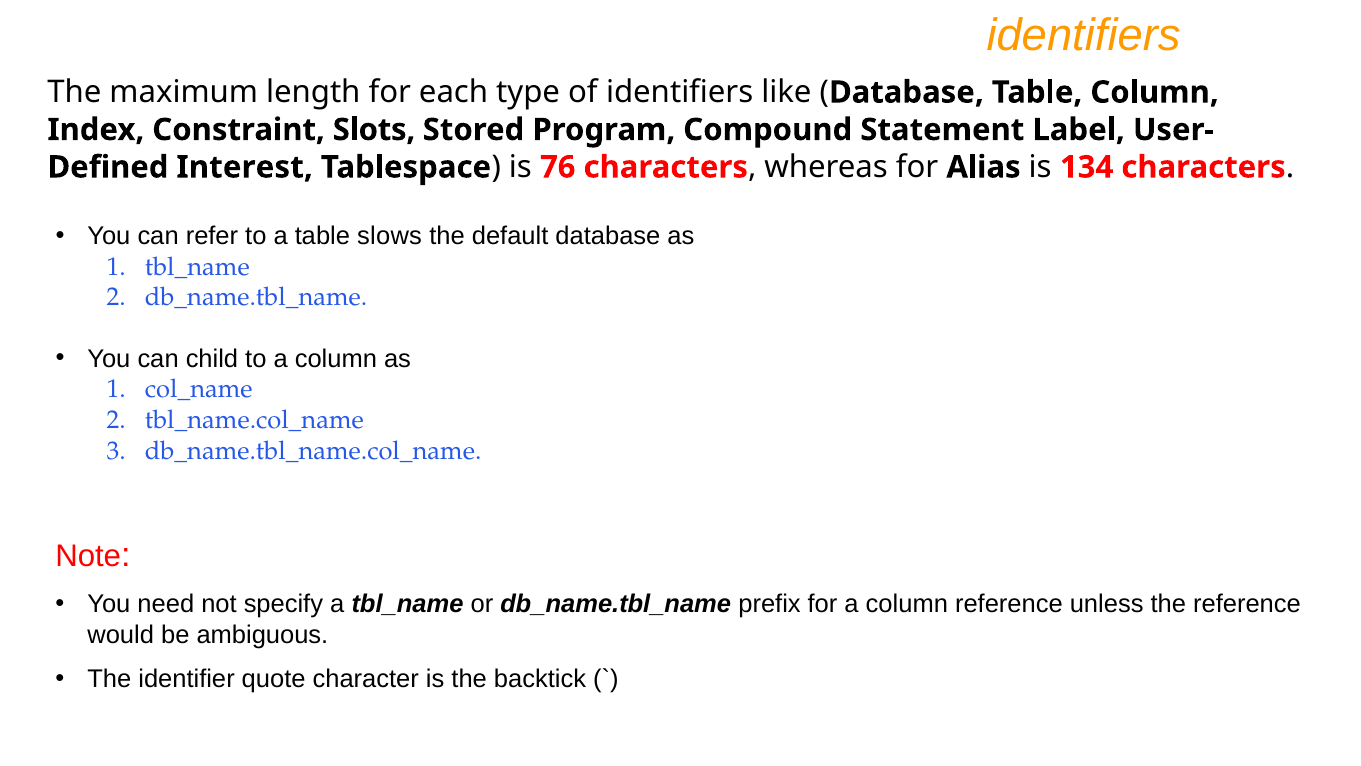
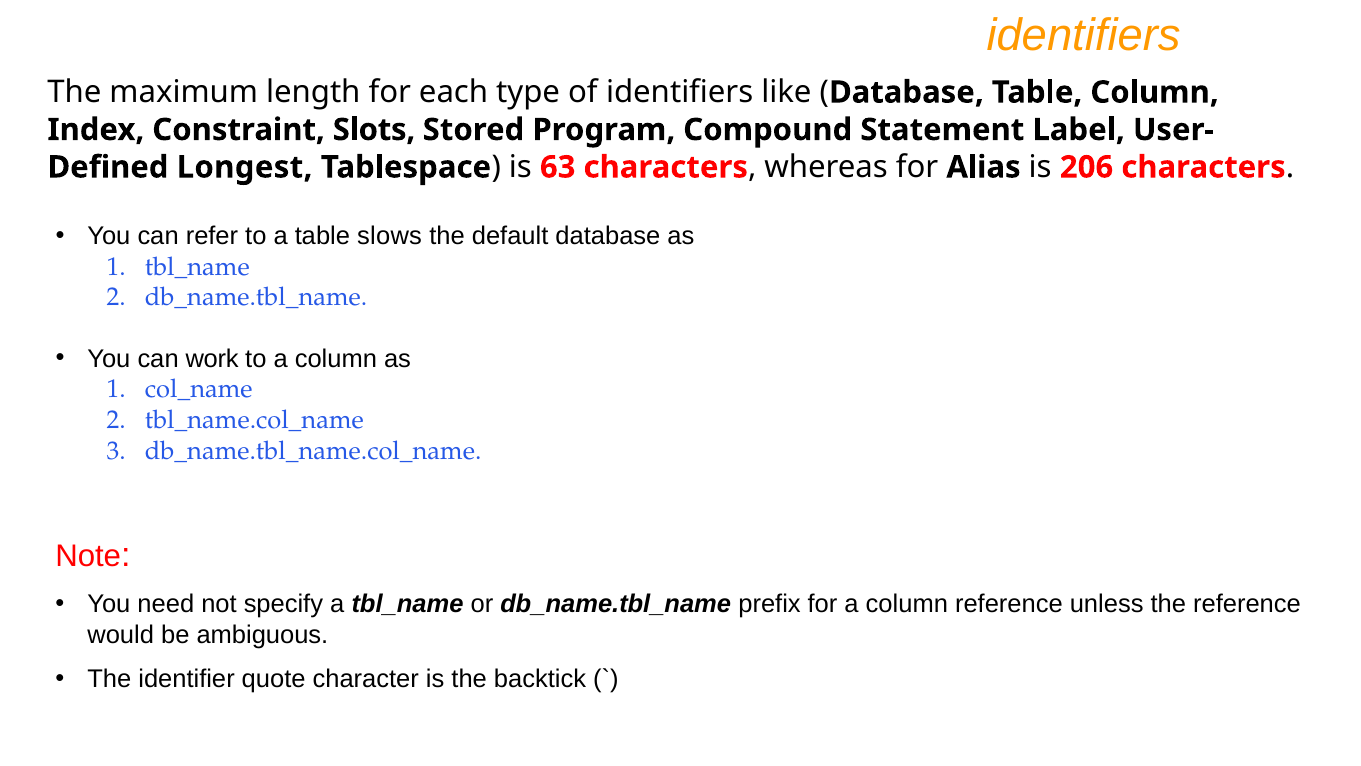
Interest: Interest -> Longest
76: 76 -> 63
134: 134 -> 206
child: child -> work
